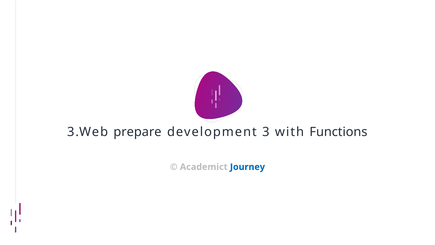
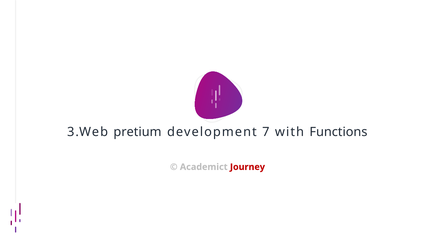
prepare: prepare -> pretium
3: 3 -> 7
Journey colour: blue -> red
